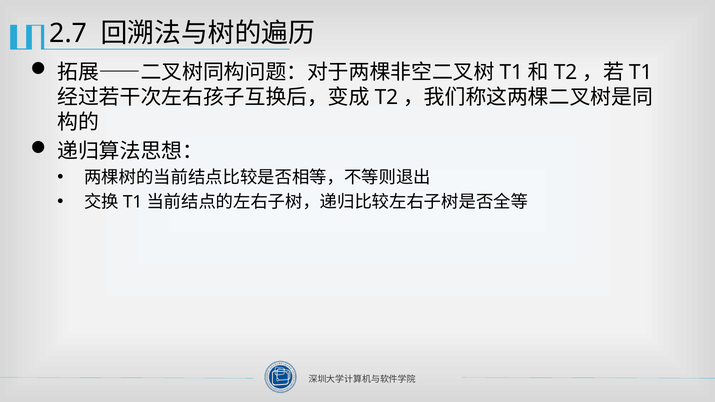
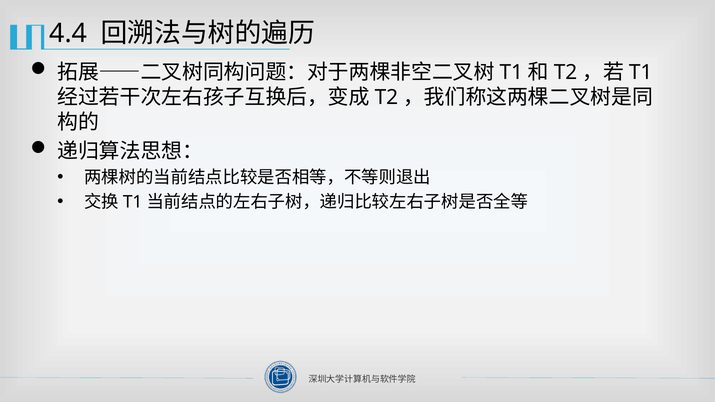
2.7: 2.7 -> 4.4
